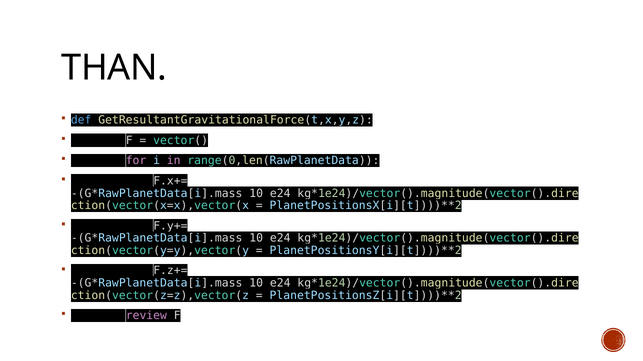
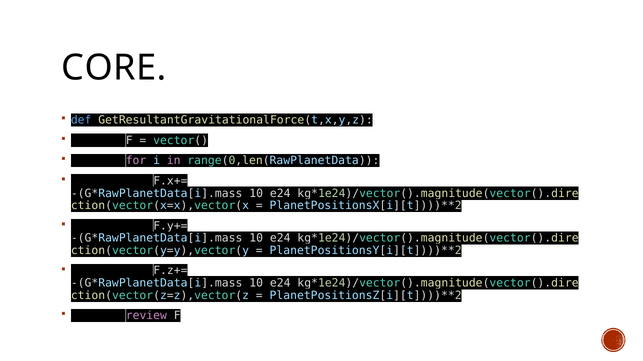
THAN: THAN -> CORE
